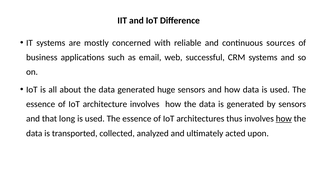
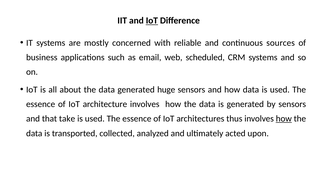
IoT at (152, 21) underline: none -> present
successful: successful -> scheduled
long: long -> take
